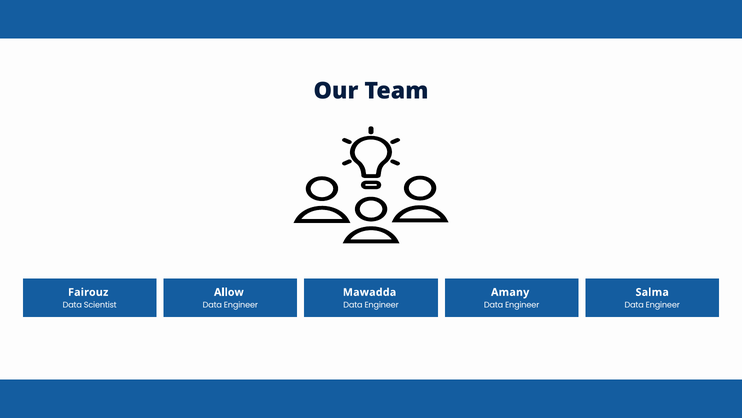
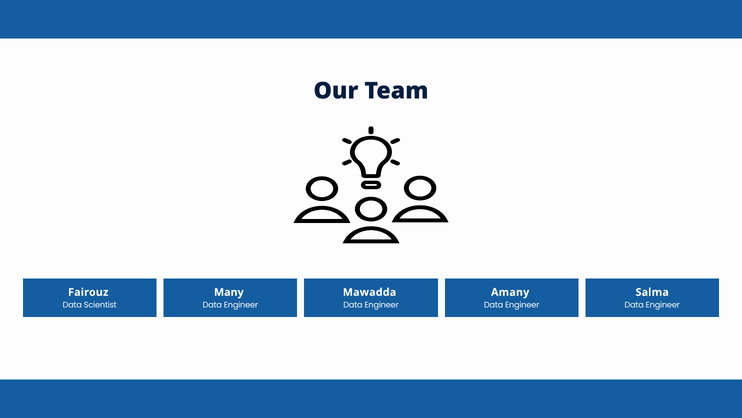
Allow: Allow -> Many
